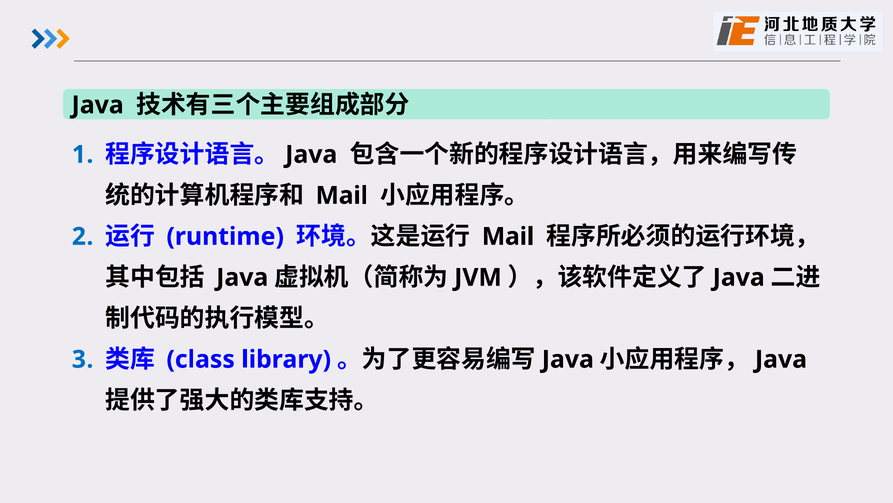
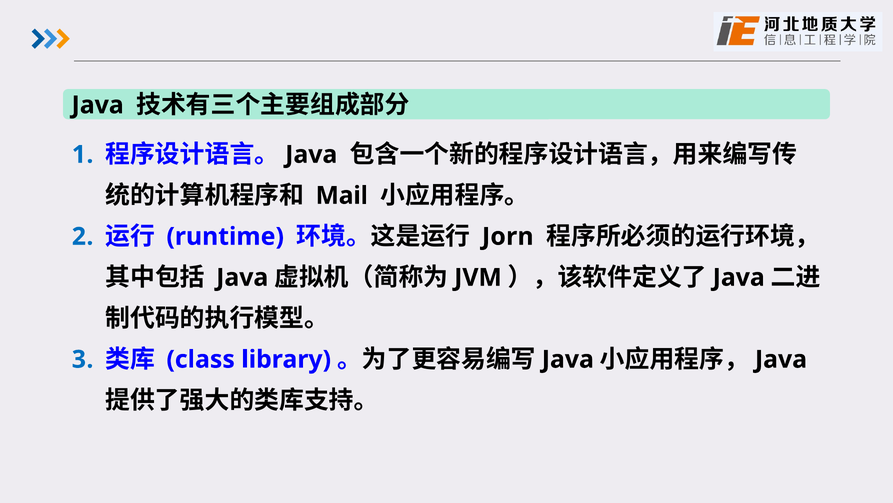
Mail at (508, 236): Mail -> Jorn
